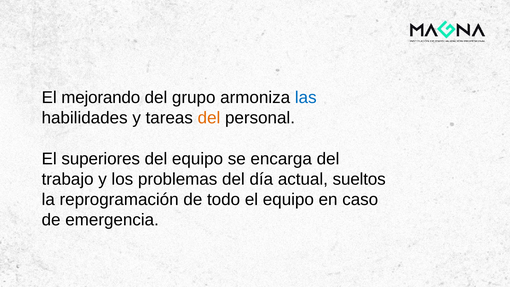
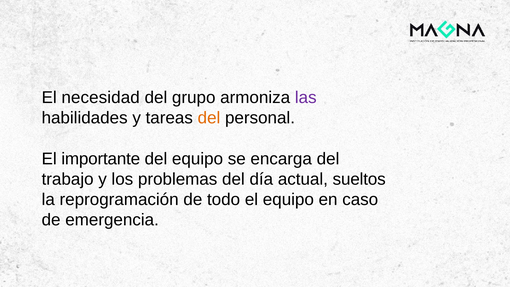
mejorando: mejorando -> necesidad
las colour: blue -> purple
superiores: superiores -> importante
